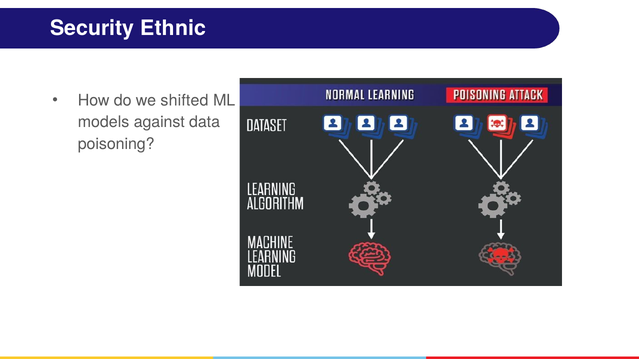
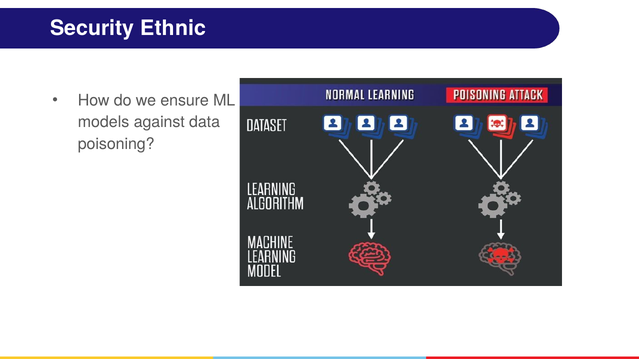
shifted: shifted -> ensure
